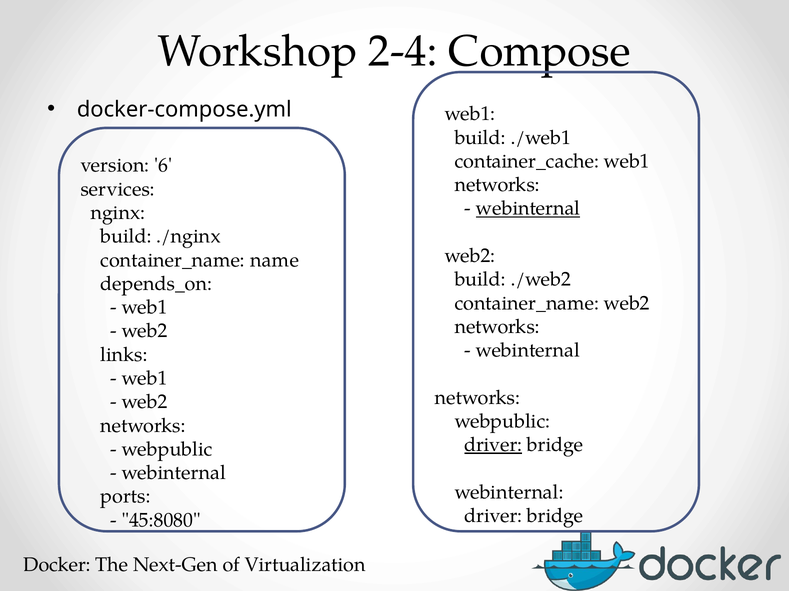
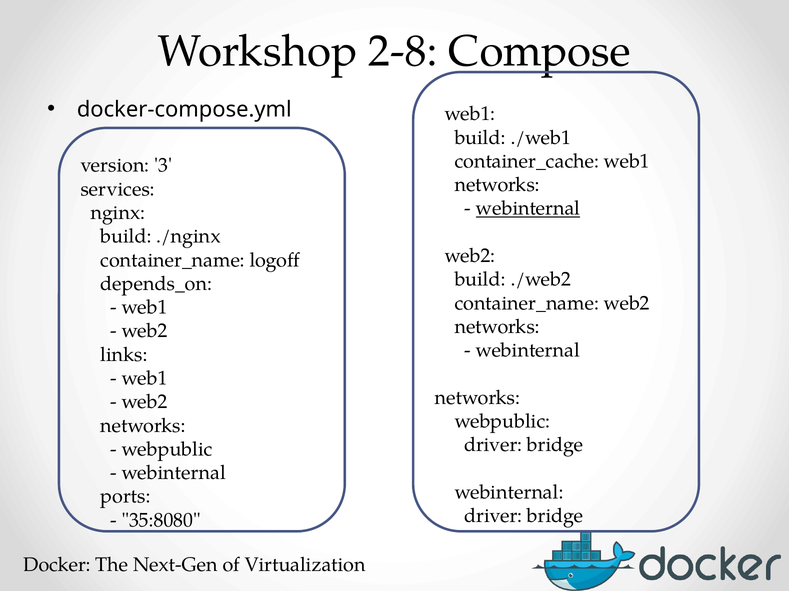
2-4: 2-4 -> 2-8
6: 6 -> 3
name: name -> logoff
driver at (493, 445) underline: present -> none
45:8080: 45:8080 -> 35:8080
